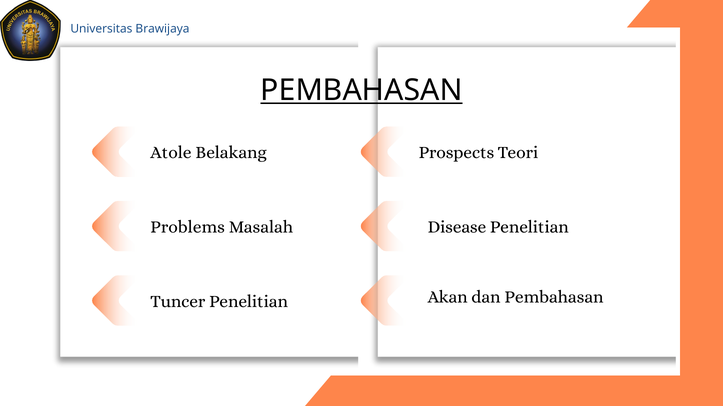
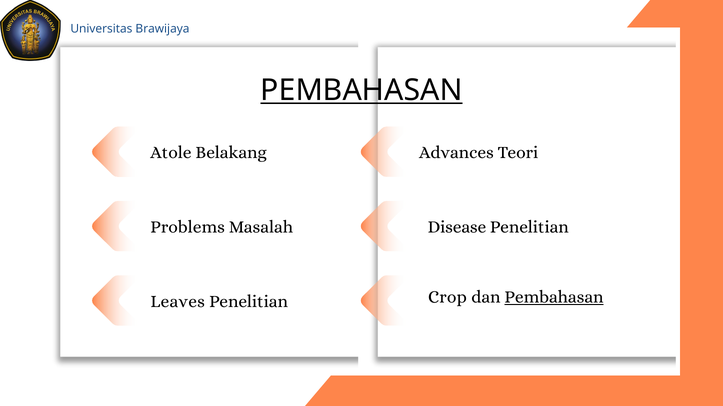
Prospects: Prospects -> Advances
Akan: Akan -> Crop
Pembahasan at (554, 298) underline: none -> present
Tuncer: Tuncer -> Leaves
